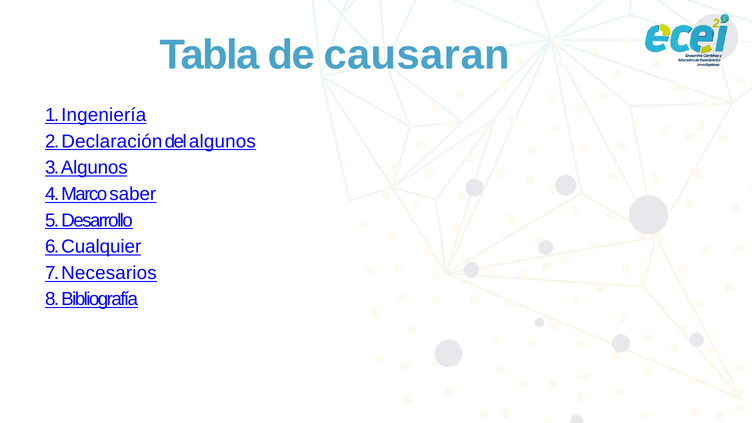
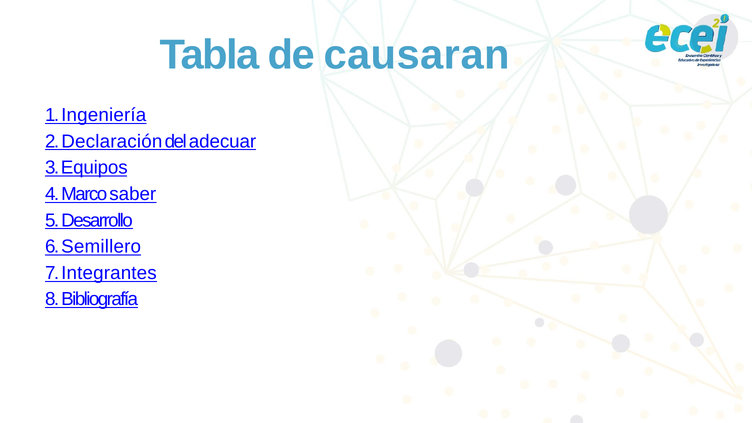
del algunos: algunos -> adecuar
3 Algunos: Algunos -> Equipos
Cualquier: Cualquier -> Semillero
Necesarios: Necesarios -> Integrantes
